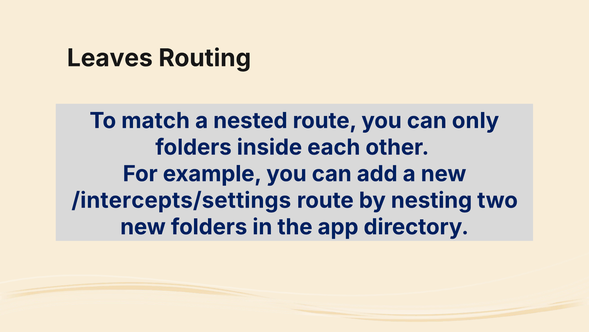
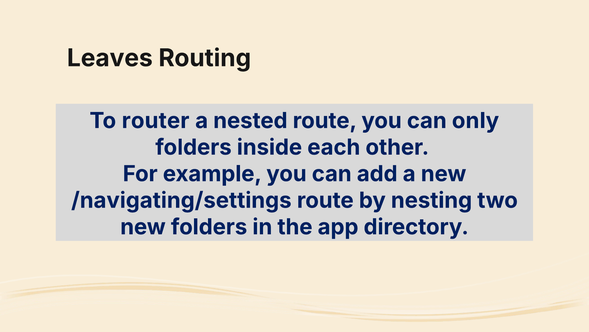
match: match -> router
/intercepts/settings: /intercepts/settings -> /navigating/settings
